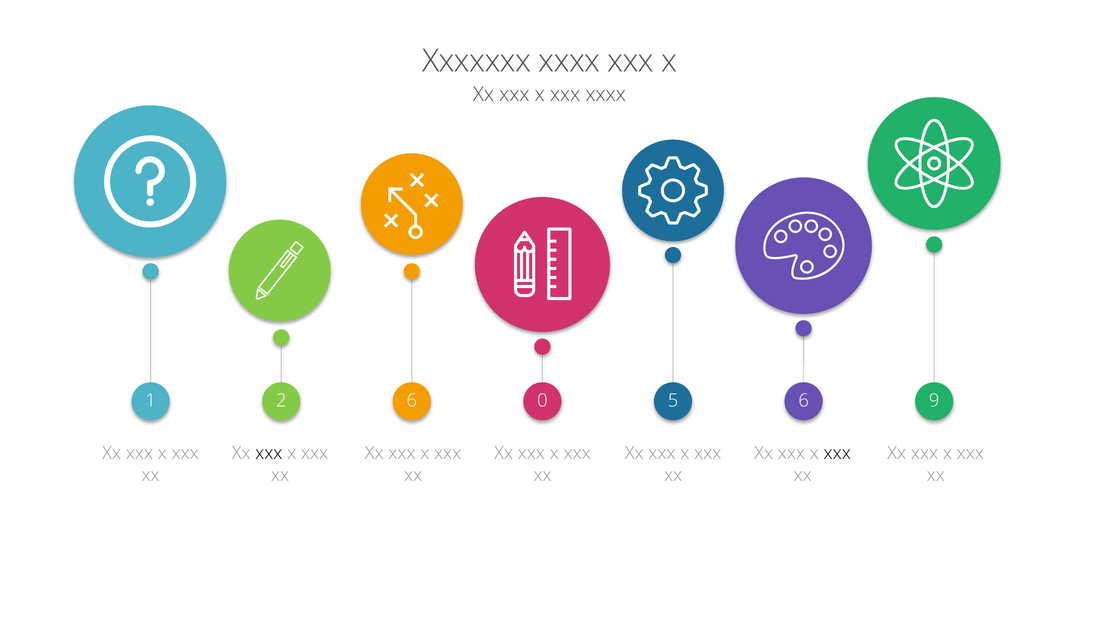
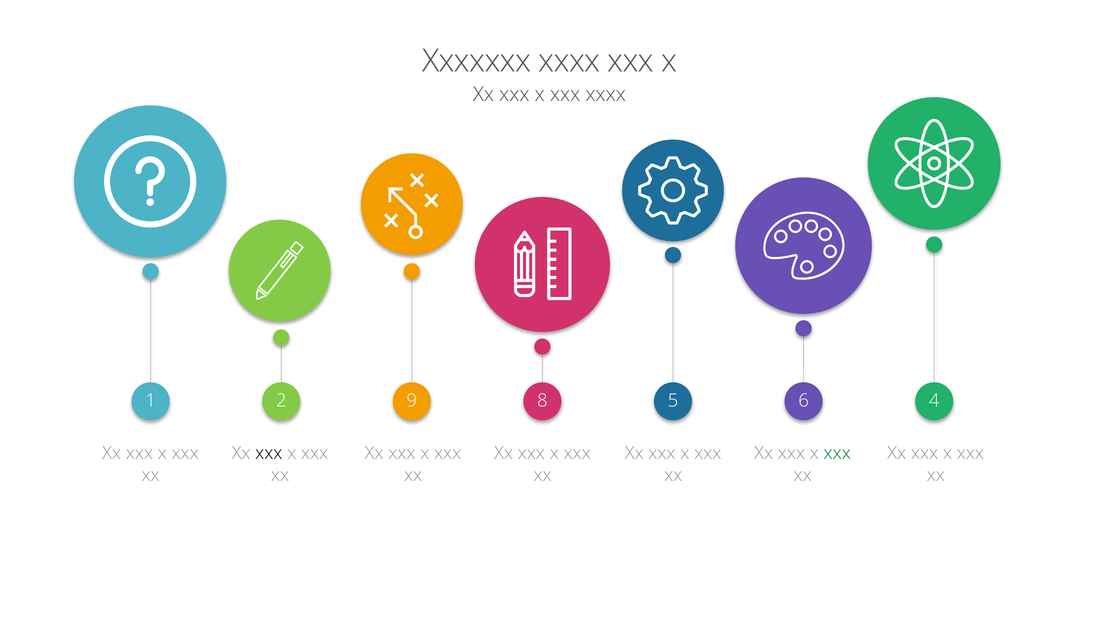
2 6: 6 -> 9
0: 0 -> 8
9: 9 -> 4
xxx at (837, 454) colour: black -> green
